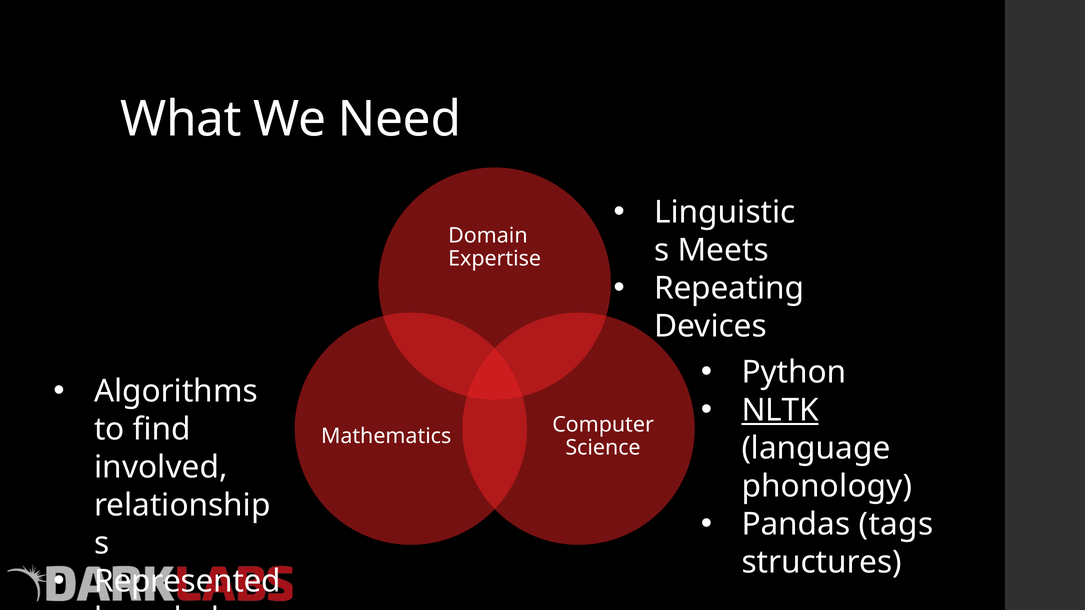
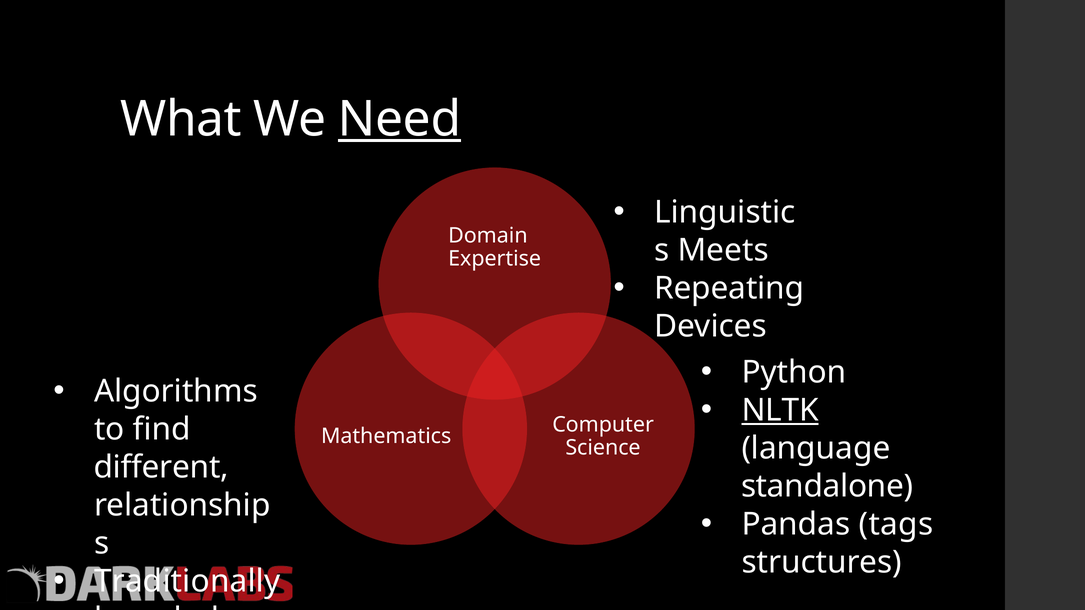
Need underline: none -> present
involved: involved -> different
phonology: phonology -> standalone
Represented: Represented -> Traditionally
